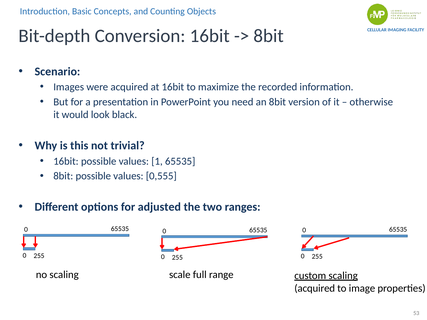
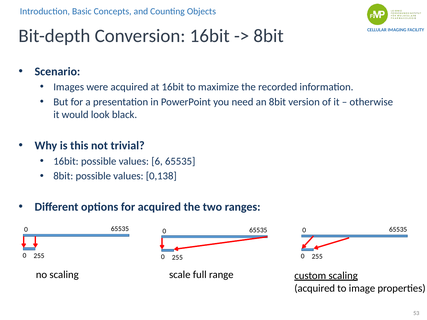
1: 1 -> 6
0,555: 0,555 -> 0,138
for adjusted: adjusted -> acquired
